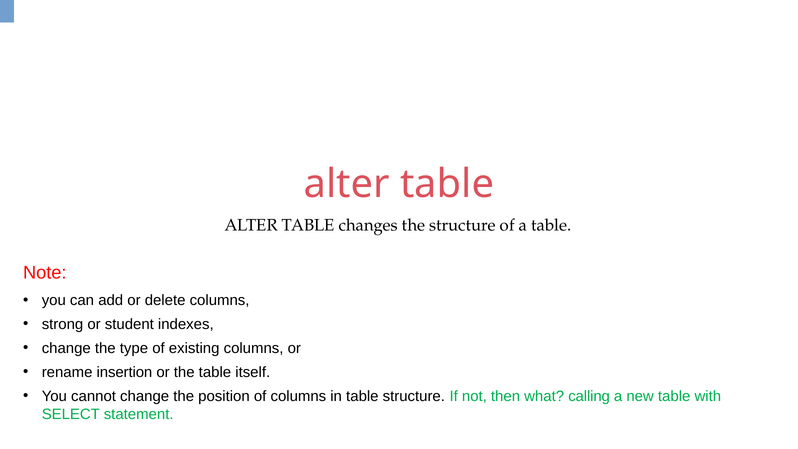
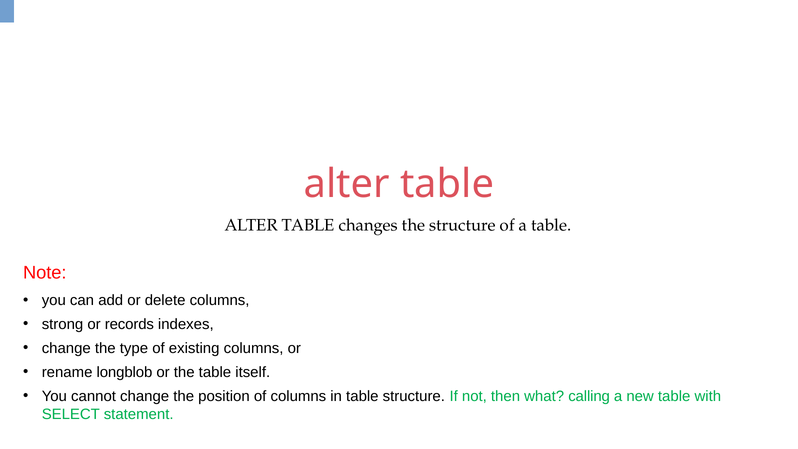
student: student -> records
insertion: insertion -> longblob
